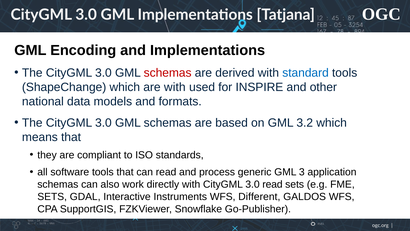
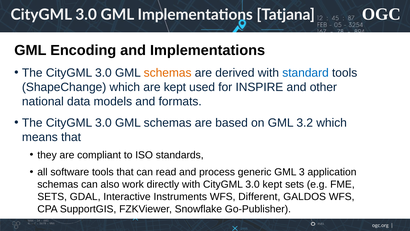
schemas at (168, 73) colour: red -> orange
are with: with -> kept
3.0 read: read -> kept
